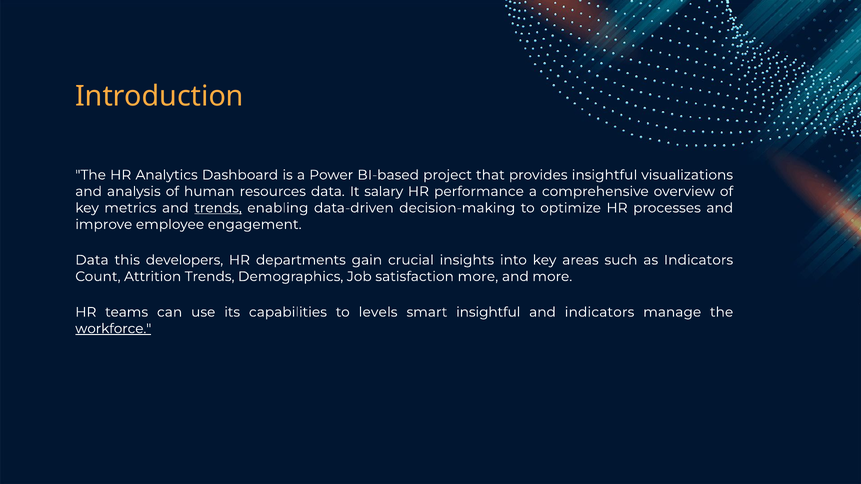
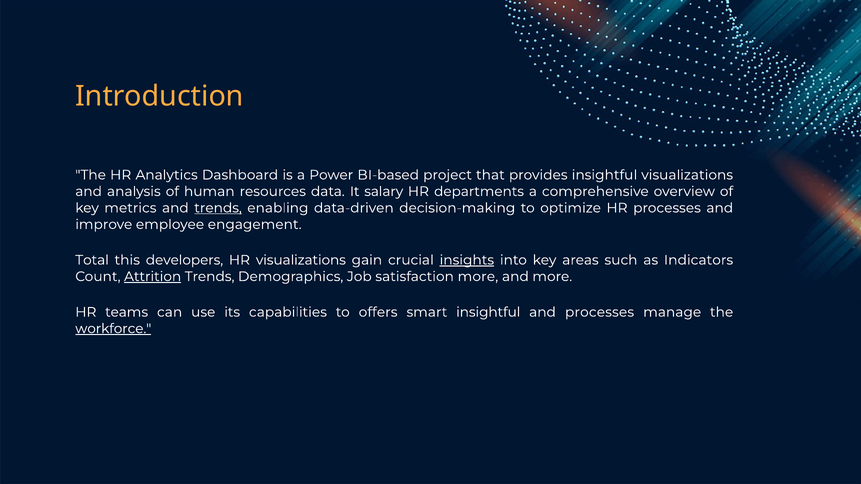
performance: performance -> departments
Data at (92, 260): Data -> Total
HR departments: departments -> visualizations
insights underline: none -> present
Attrition underline: none -> present
levels: levels -> offers
and indicators: indicators -> processes
